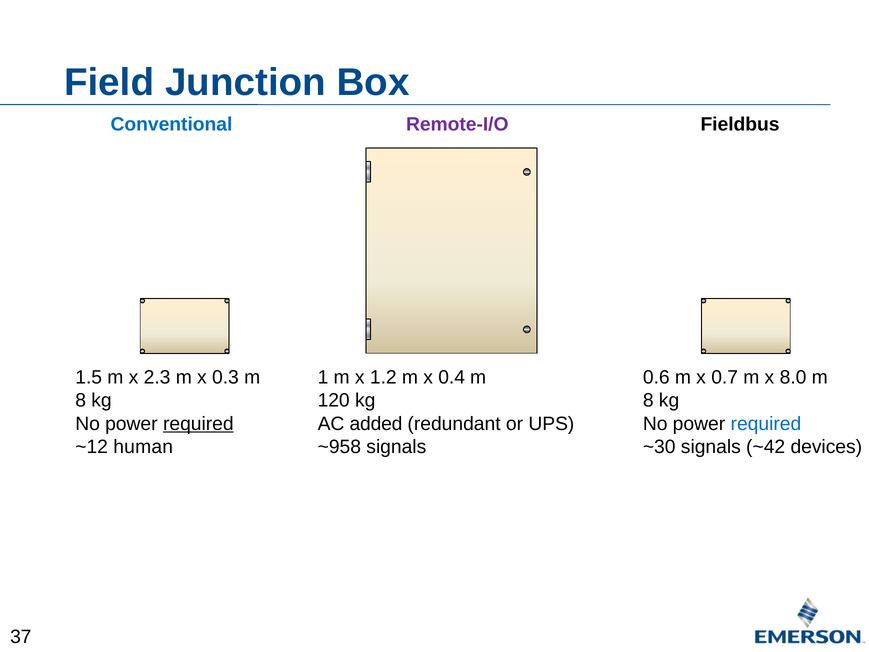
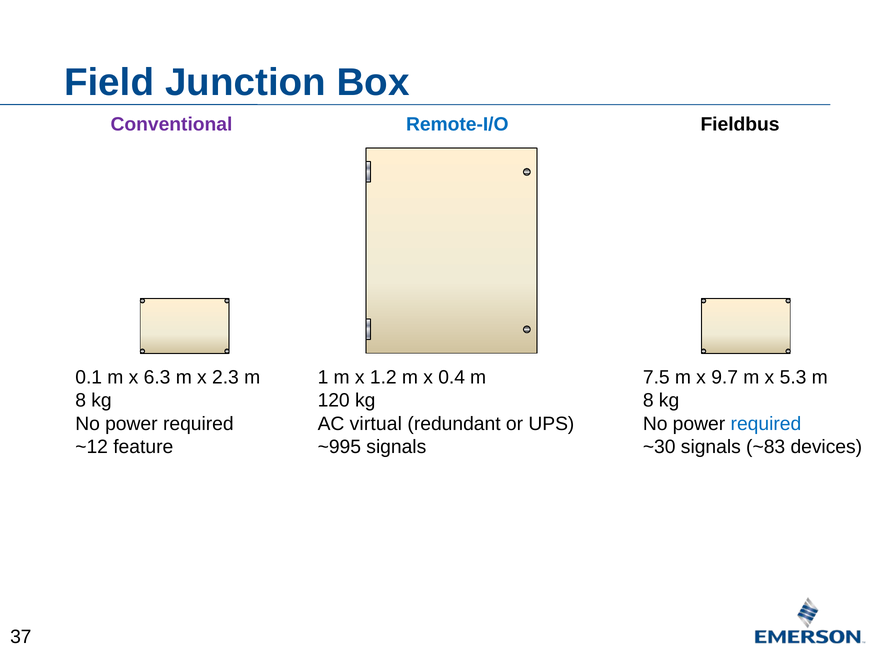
Conventional colour: blue -> purple
Remote-I/O colour: purple -> blue
1.5: 1.5 -> 0.1
2.3: 2.3 -> 6.3
0.3: 0.3 -> 2.3
0.6: 0.6 -> 7.5
0.7: 0.7 -> 9.7
8.0: 8.0 -> 5.3
required at (198, 424) underline: present -> none
added: added -> virtual
human: human -> feature
~958: ~958 -> ~995
~42: ~42 -> ~83
